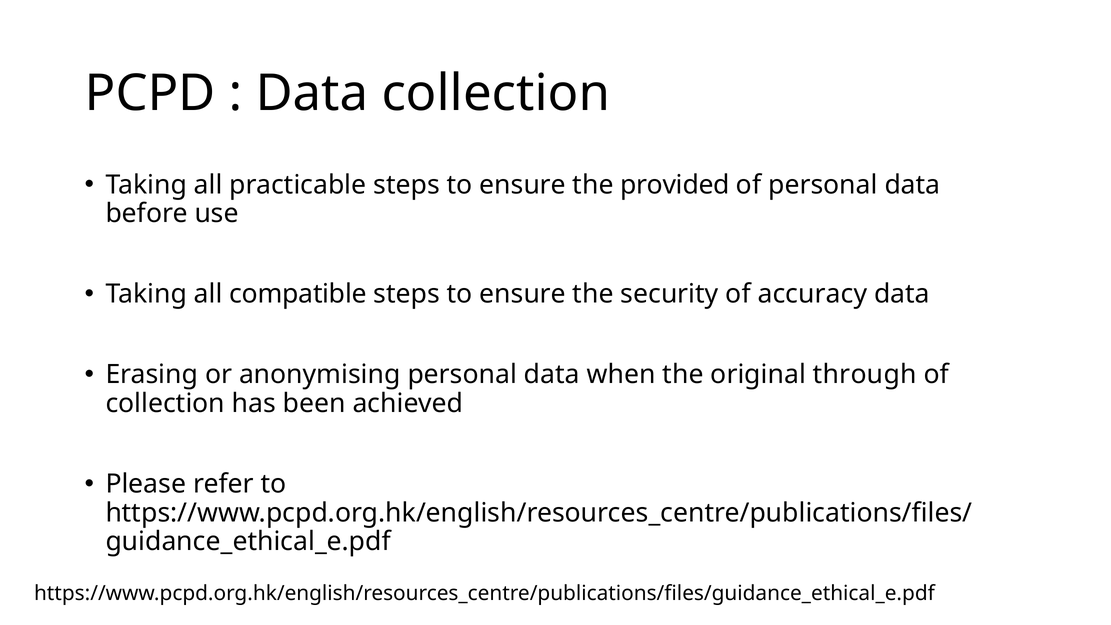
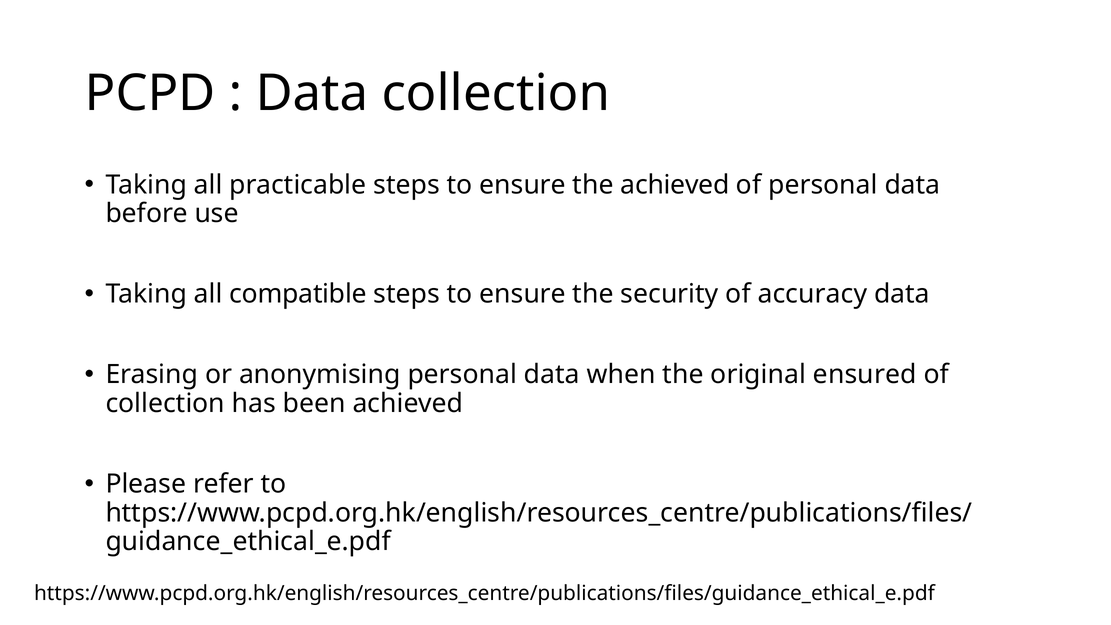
the provided: provided -> achieved
through: through -> ensured
